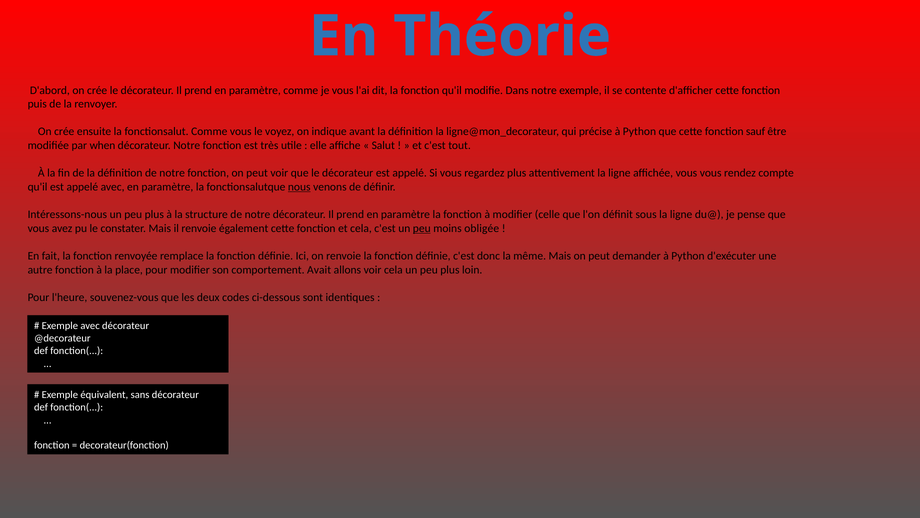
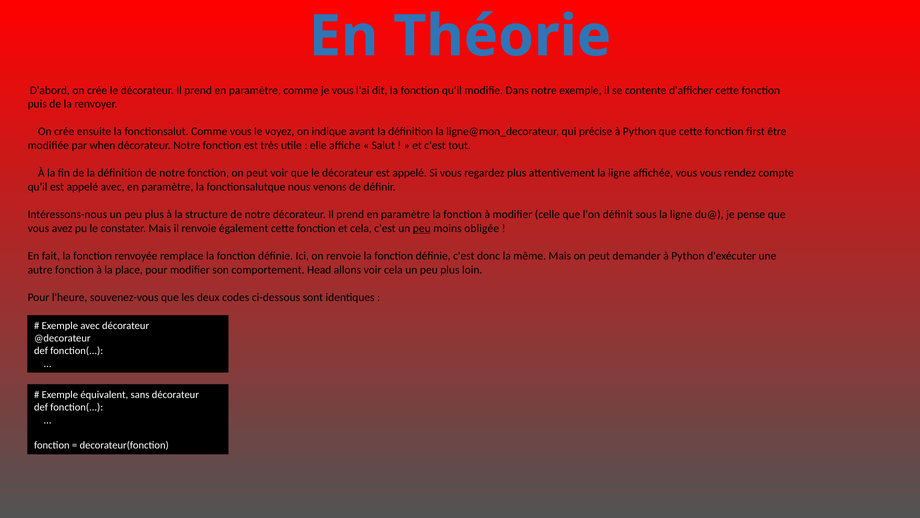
sauf: sauf -> first
nous underline: present -> none
Avait: Avait -> Head
